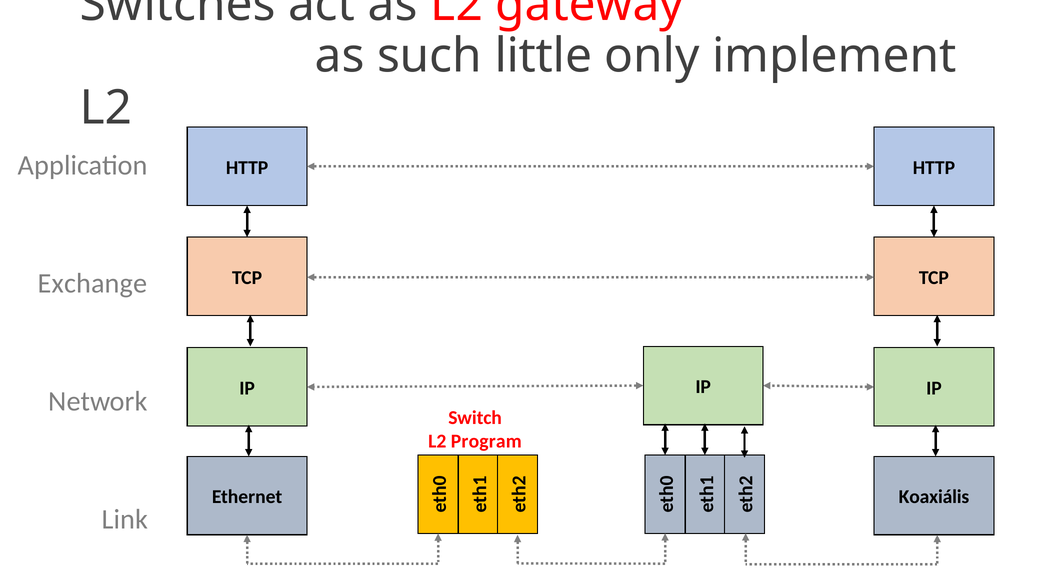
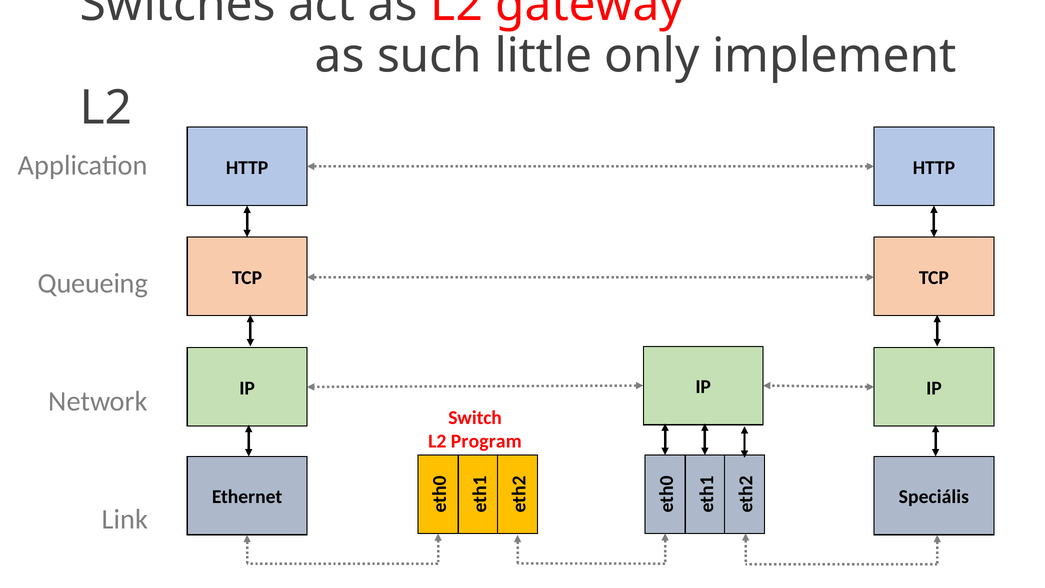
Exchange: Exchange -> Queueing
Koaxiális: Koaxiális -> Speciális
